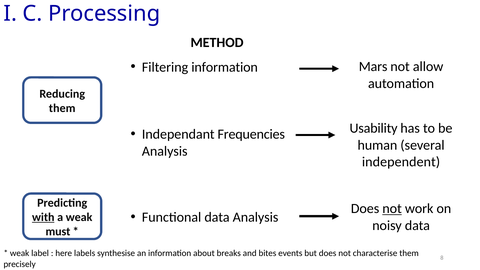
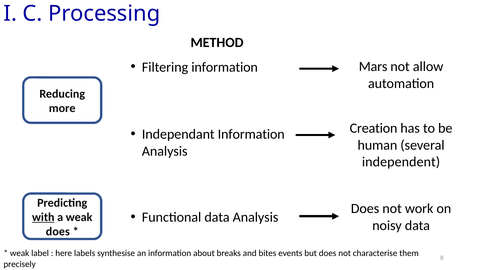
them at (62, 108): them -> more
Usability: Usability -> Creation
Independant Frequencies: Frequencies -> Information
not at (392, 209) underline: present -> none
must at (58, 232): must -> does
